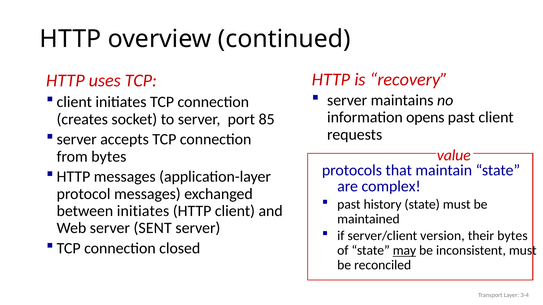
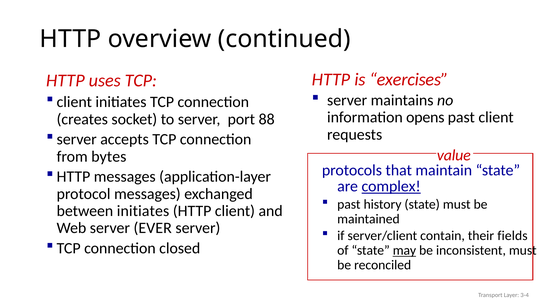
recovery: recovery -> exercises
85: 85 -> 88
complex underline: none -> present
SENT: SENT -> EVER
version: version -> contain
their bytes: bytes -> fields
